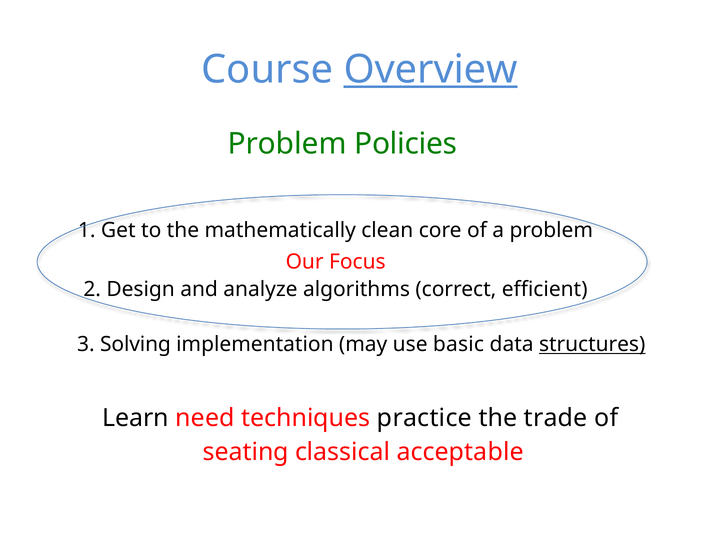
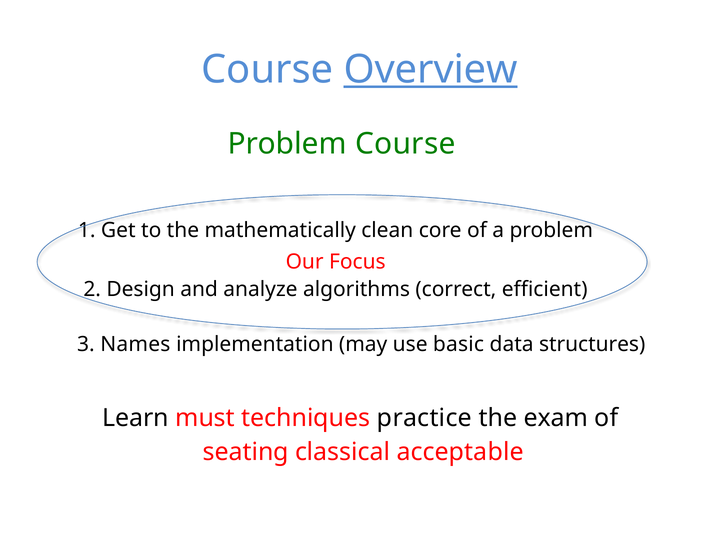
Problem Policies: Policies -> Course
Solving: Solving -> Names
structures underline: present -> none
need: need -> must
trade: trade -> exam
